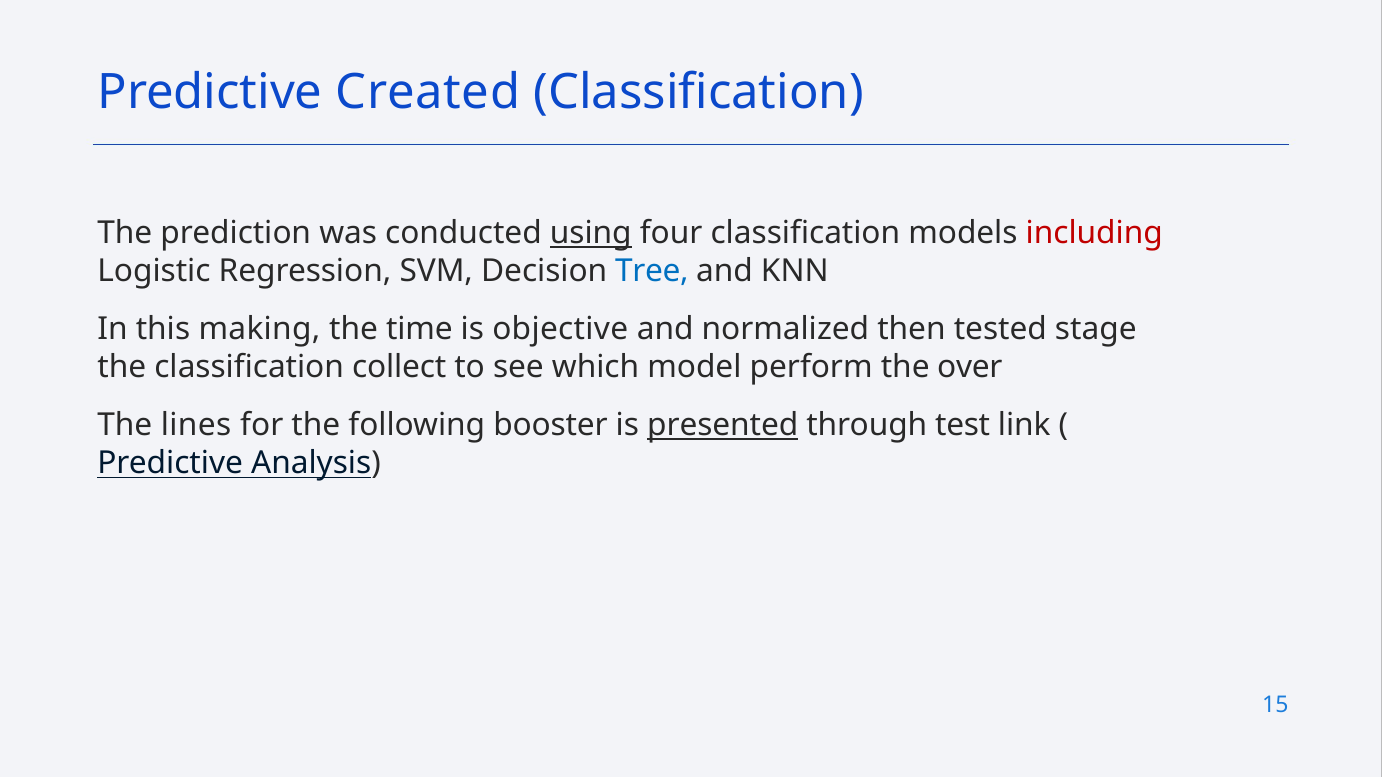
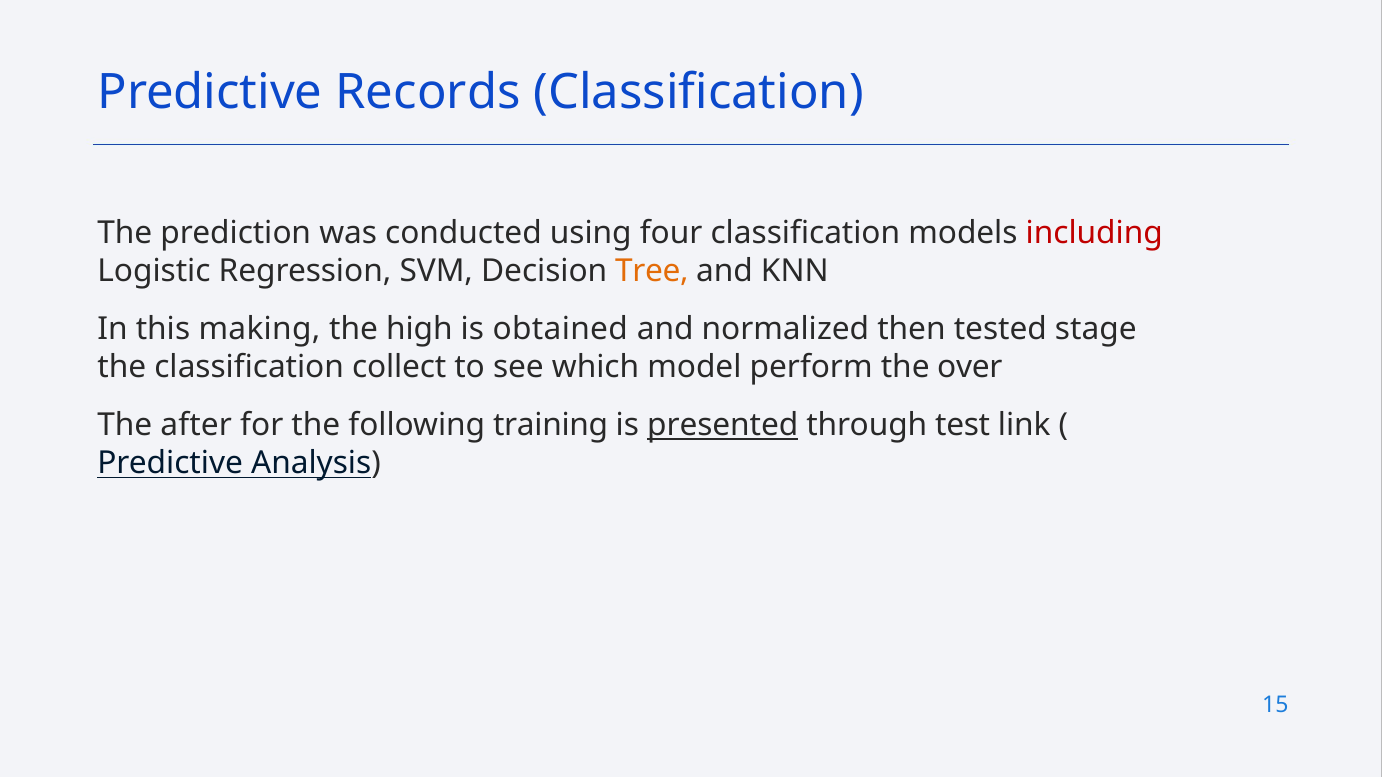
Created: Created -> Records
using underline: present -> none
Tree colour: blue -> orange
time: time -> high
objective: objective -> obtained
lines: lines -> after
booster: booster -> training
